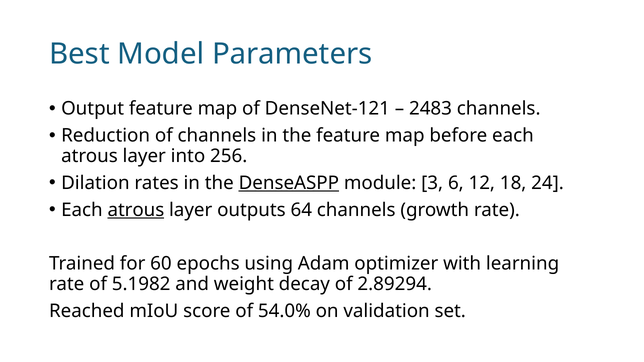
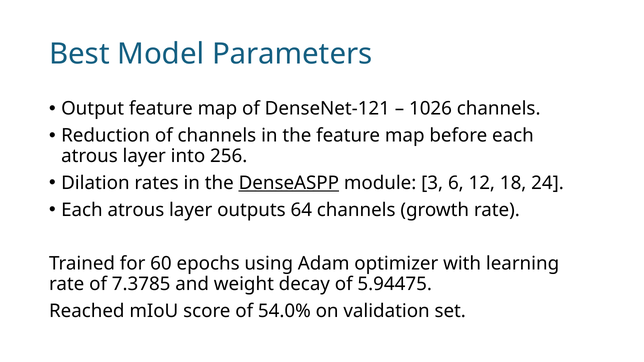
2483: 2483 -> 1026
atrous at (136, 210) underline: present -> none
5.1982: 5.1982 -> 7.3785
2.89294: 2.89294 -> 5.94475
